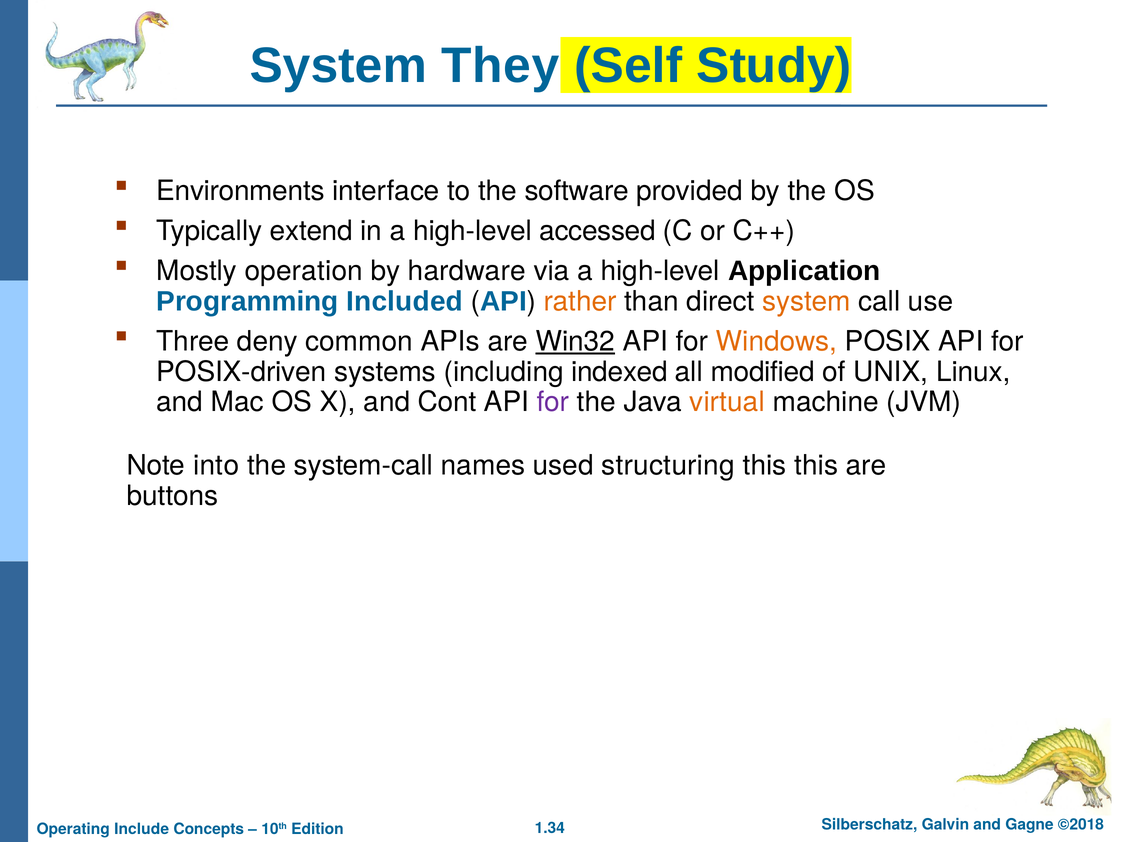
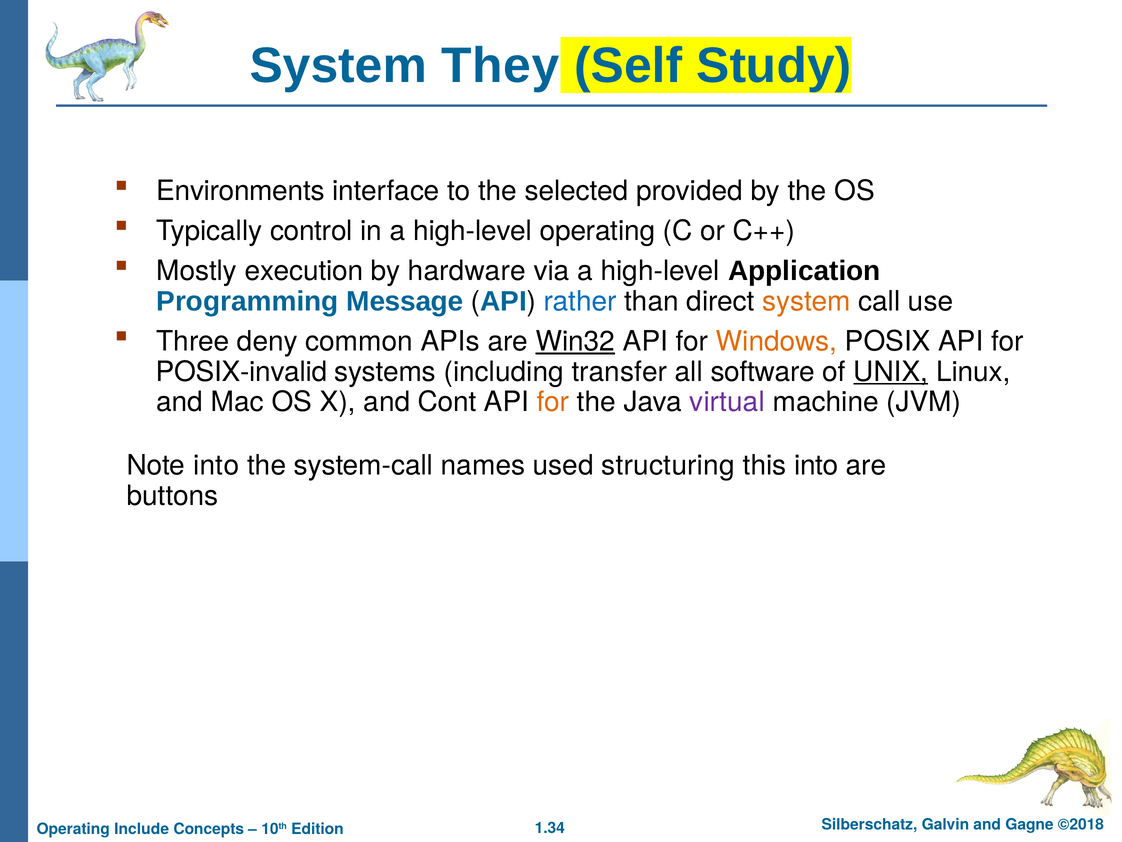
software: software -> selected
extend: extend -> control
high-level accessed: accessed -> operating
operation: operation -> execution
Included: Included -> Message
rather colour: orange -> blue
POSIX-driven: POSIX-driven -> POSIX-invalid
indexed: indexed -> transfer
modified: modified -> software
UNIX underline: none -> present
for at (553, 402) colour: purple -> orange
virtual colour: orange -> purple
this this: this -> into
